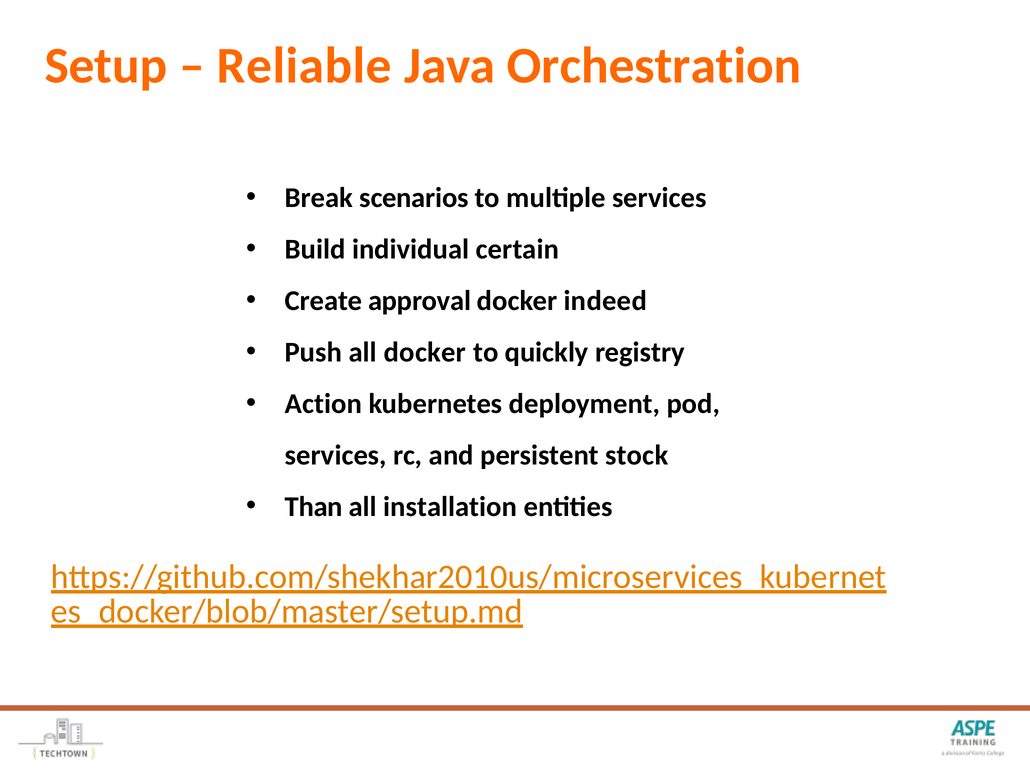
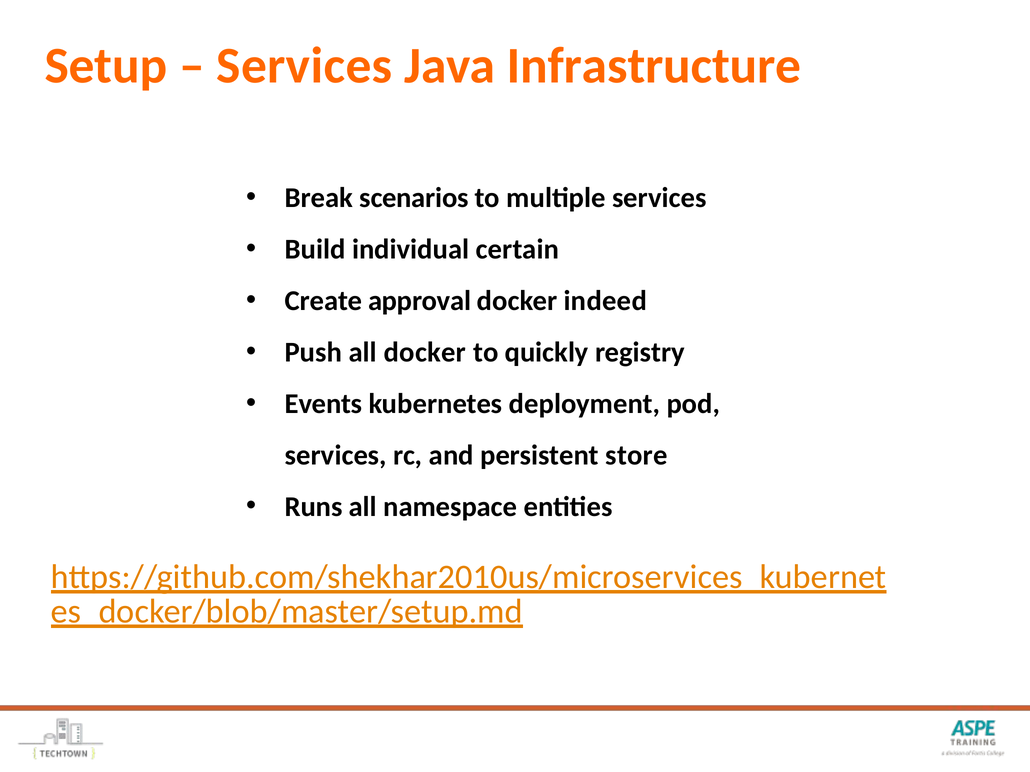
Reliable at (304, 66): Reliable -> Services
Orchestration: Orchestration -> Infrastructure
Action: Action -> Events
stock: stock -> store
Than: Than -> Runs
installation: installation -> namespace
